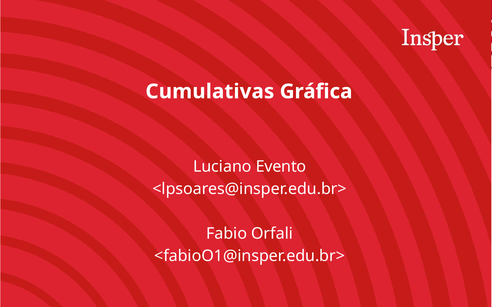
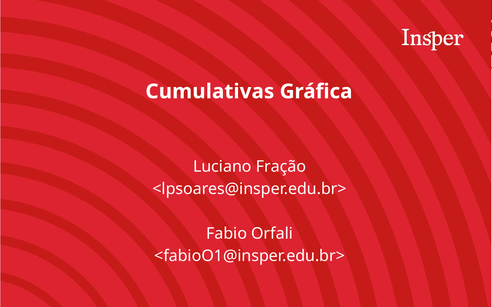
Evento: Evento -> Fração
